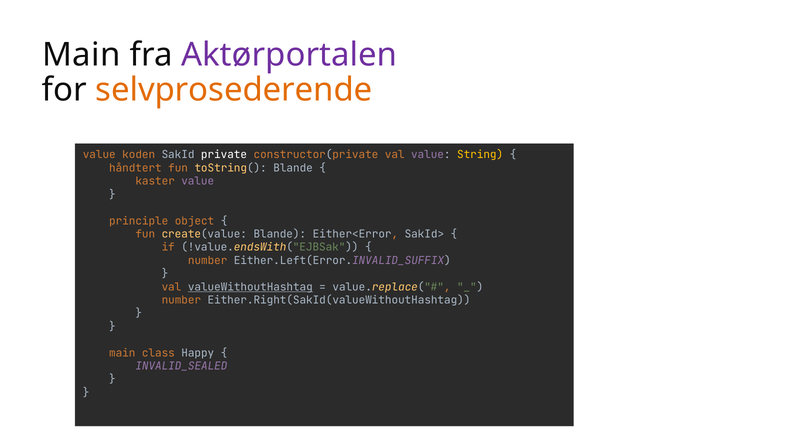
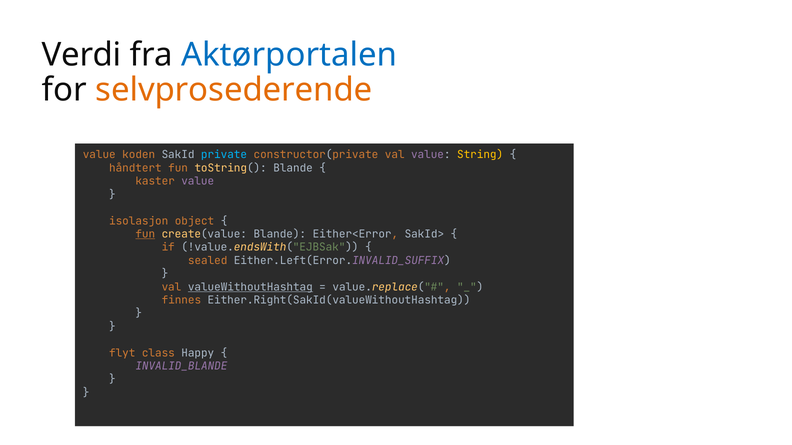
Main at (81, 55): Main -> Verdi
Aktørportalen colour: purple -> blue
private colour: white -> light blue
principle: principle -> isolasjon
fun at (145, 234) underline: none -> present
number at (208, 261): number -> sealed
number at (181, 300): number -> finnes
main at (122, 353): main -> flyt
INVALID_SEALED: INVALID_SEALED -> INVALID_BLANDE
